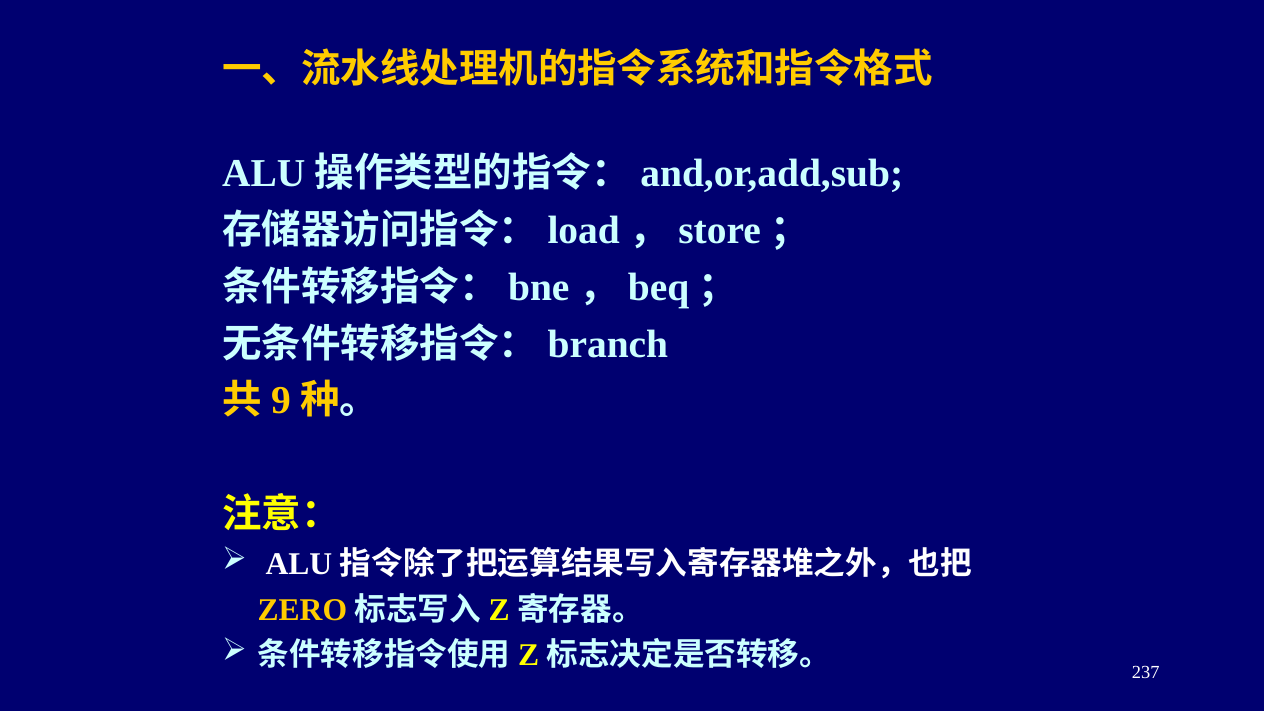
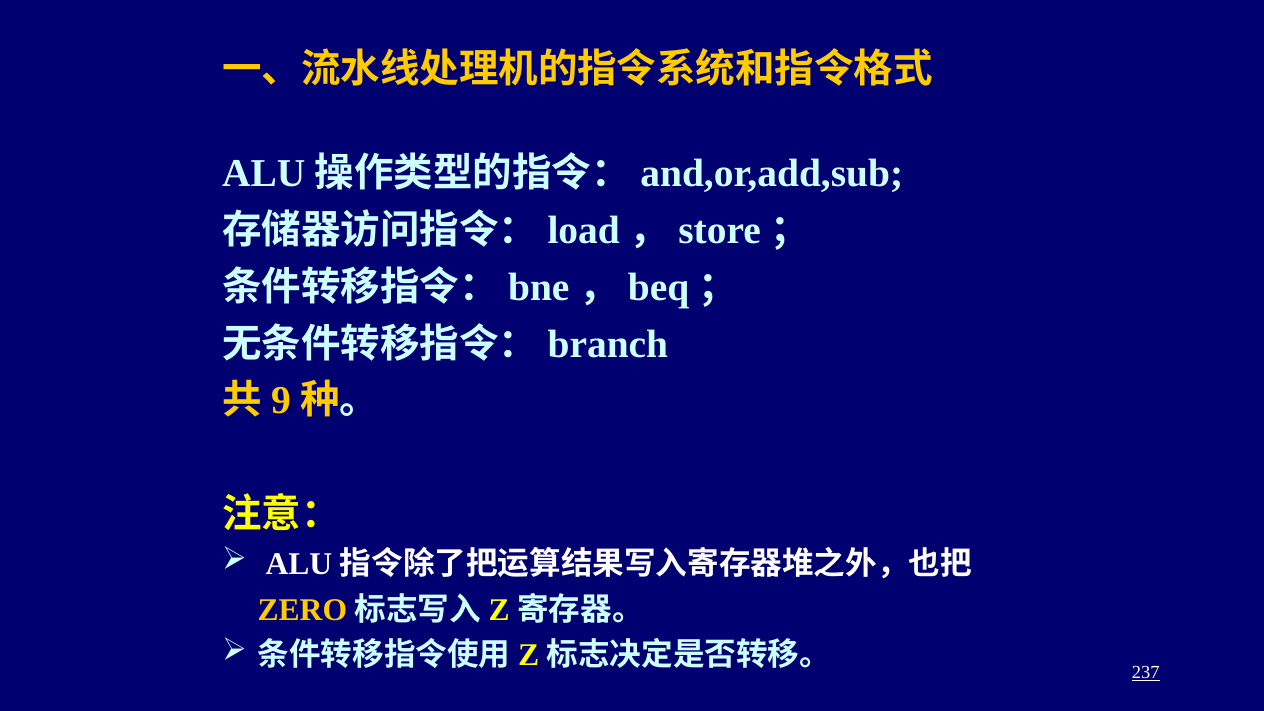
237 underline: none -> present
